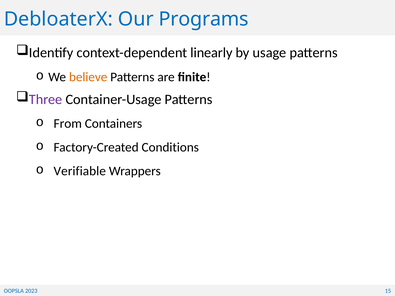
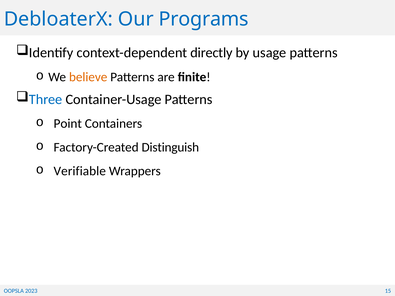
linearly: linearly -> directly
Three colour: purple -> blue
From: From -> Point
Conditions: Conditions -> Distinguish
